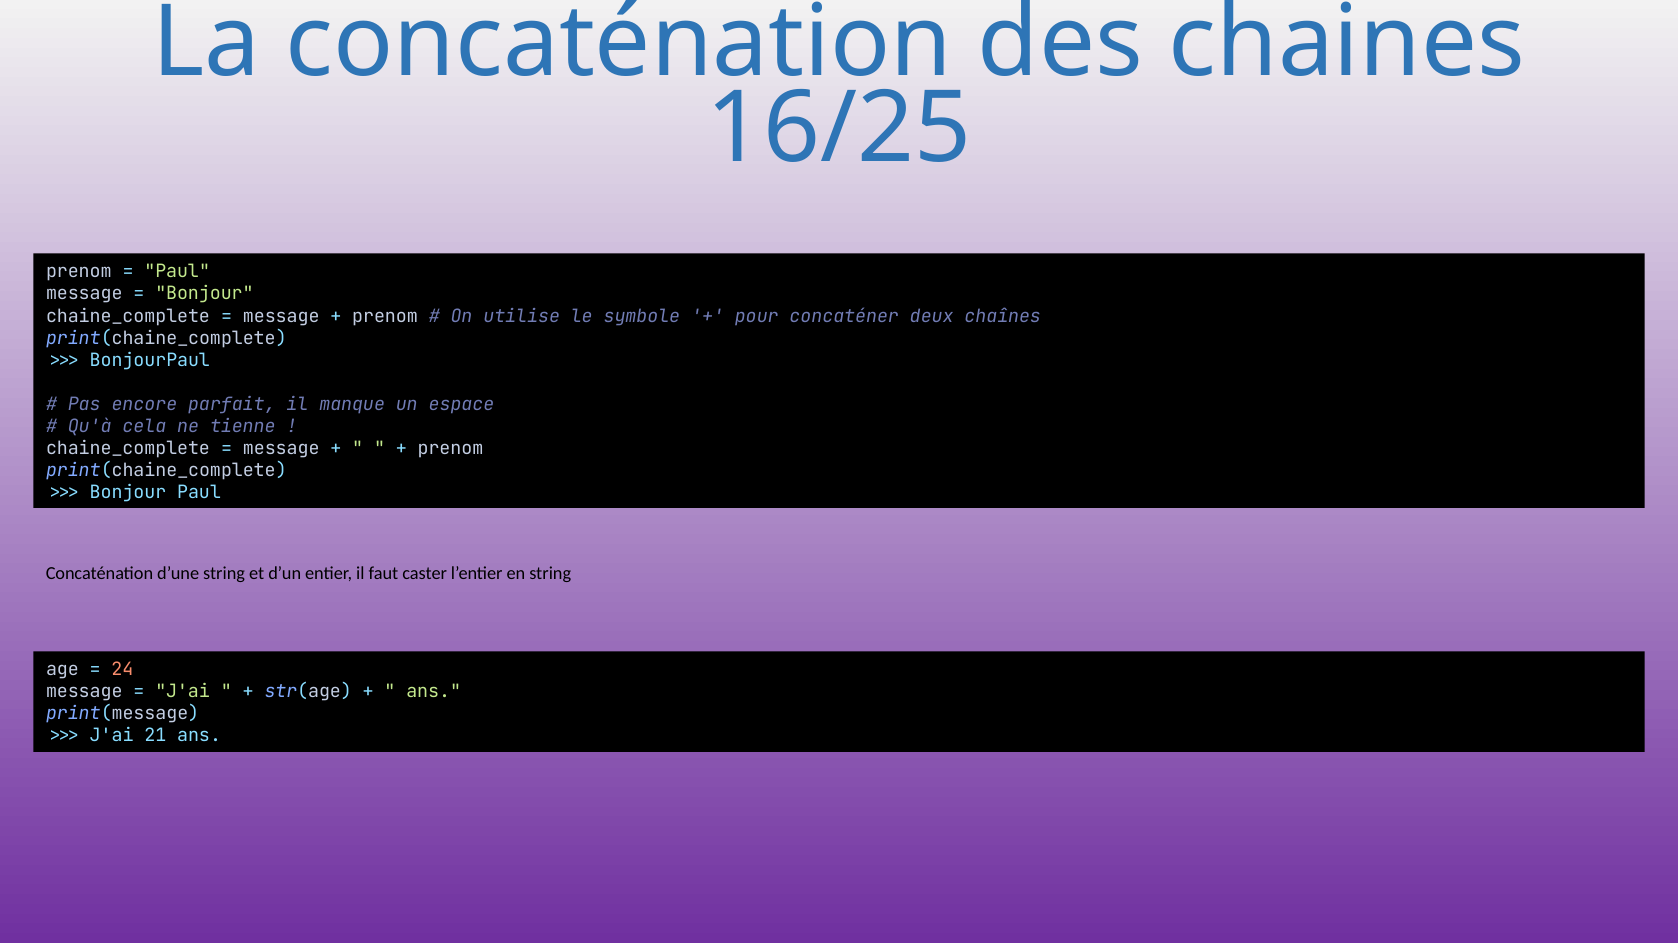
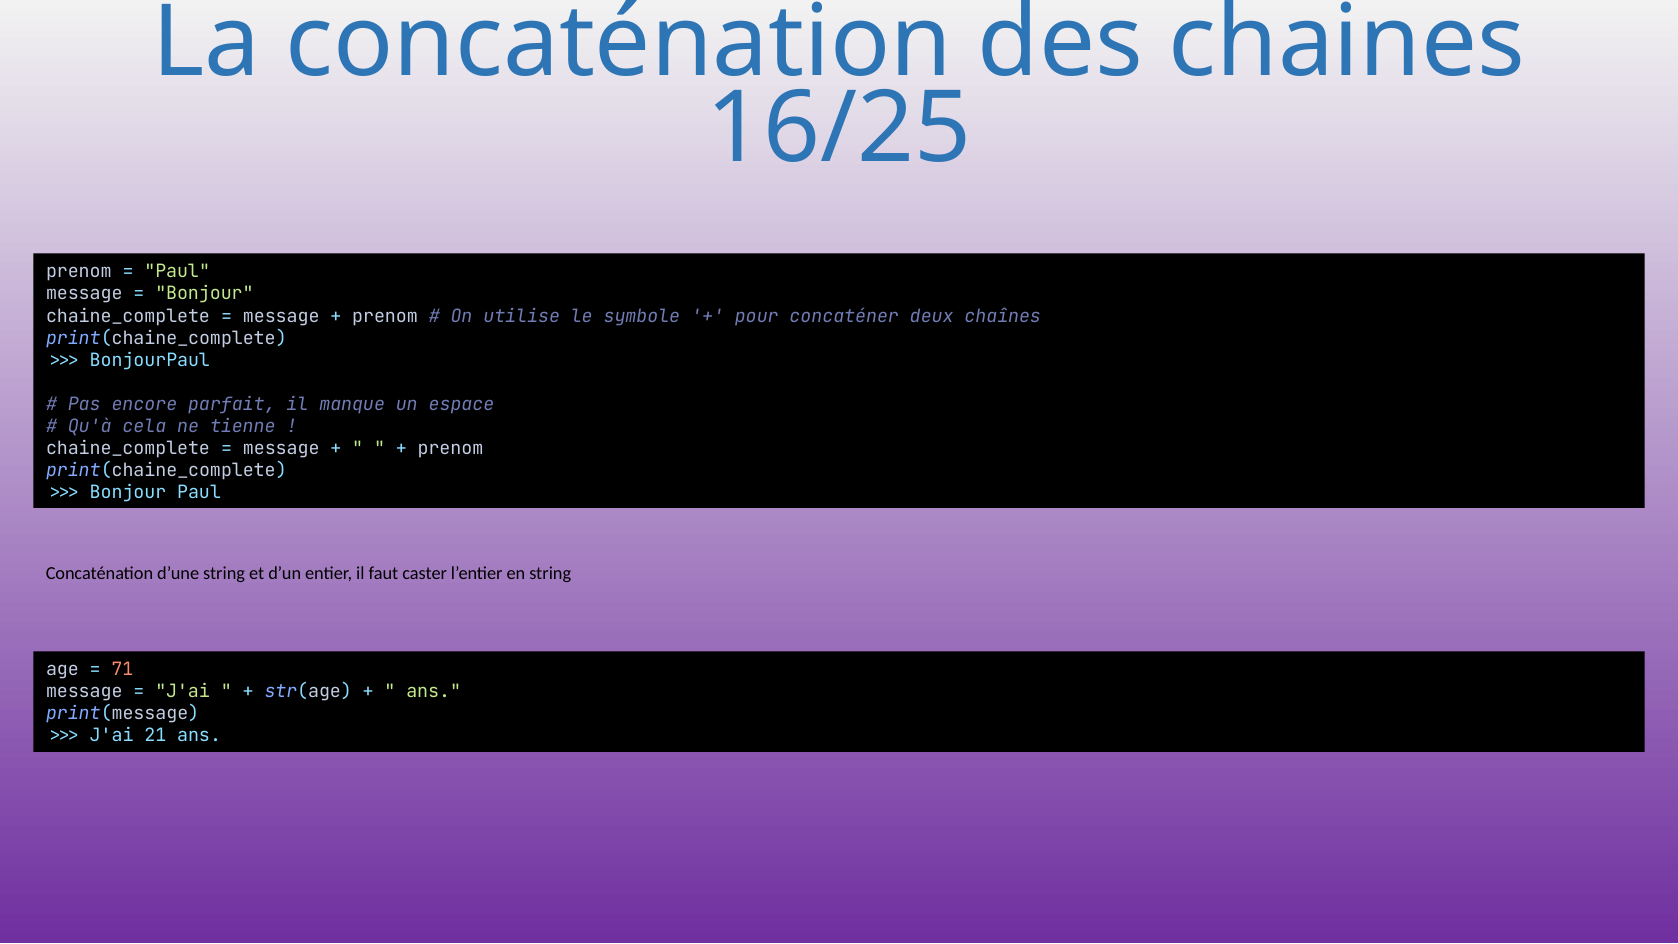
24 at (122, 670): 24 -> 71
